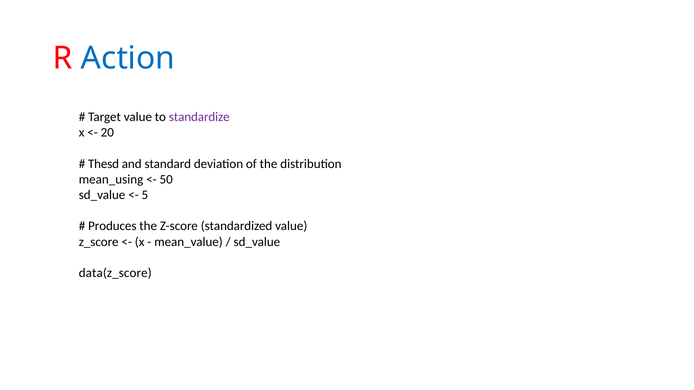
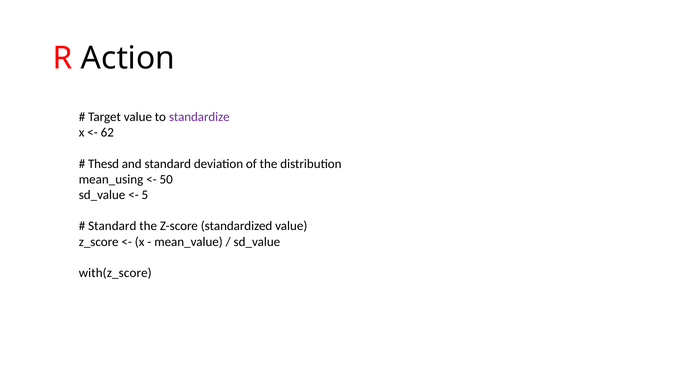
Action colour: blue -> black
20: 20 -> 62
Produces at (112, 226): Produces -> Standard
data(z_score: data(z_score -> with(z_score
